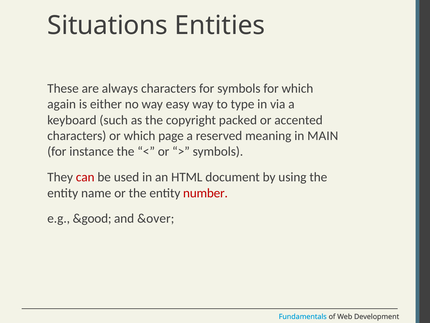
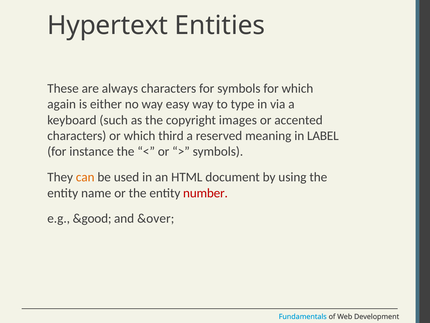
Situations: Situations -> Hypertext
packed: packed -> images
page: page -> third
MAIN: MAIN -> LABEL
can colour: red -> orange
